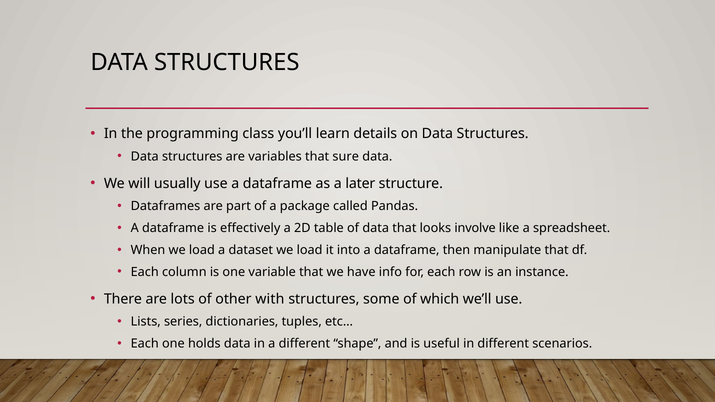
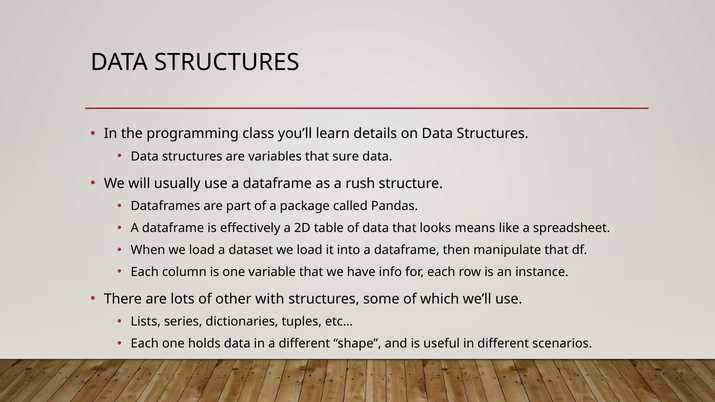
later: later -> rush
involve: involve -> means
